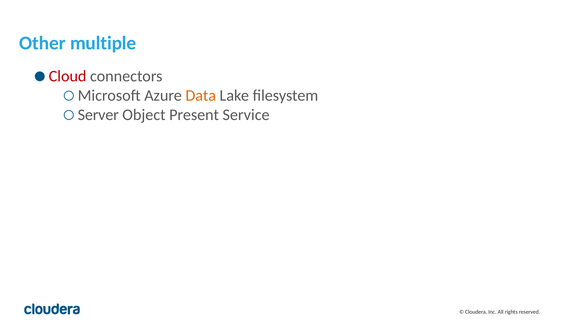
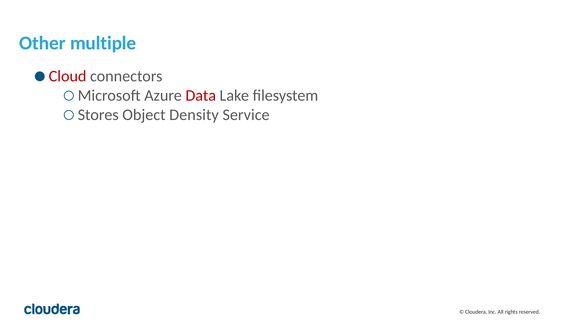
Data colour: orange -> red
Server: Server -> Stores
Present: Present -> Density
